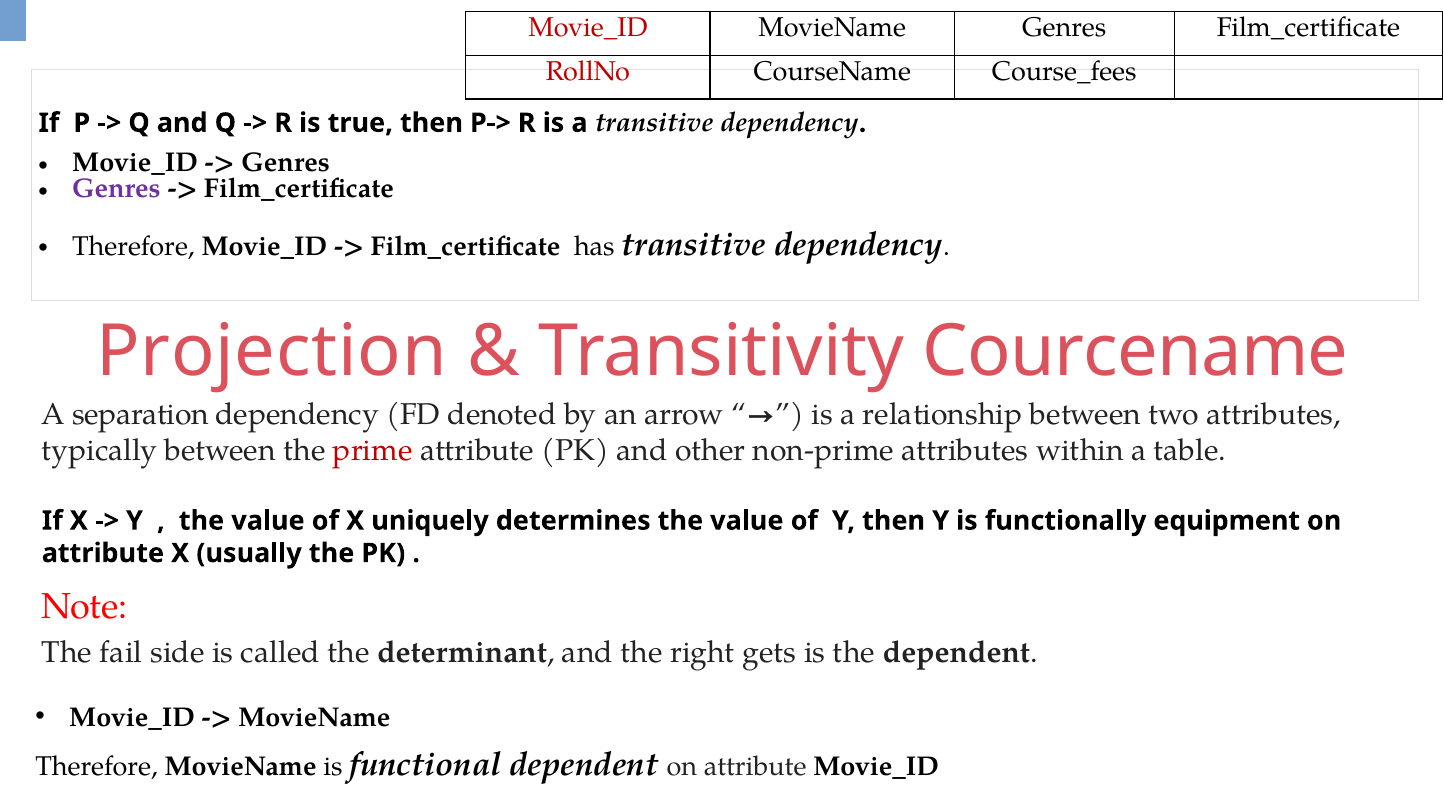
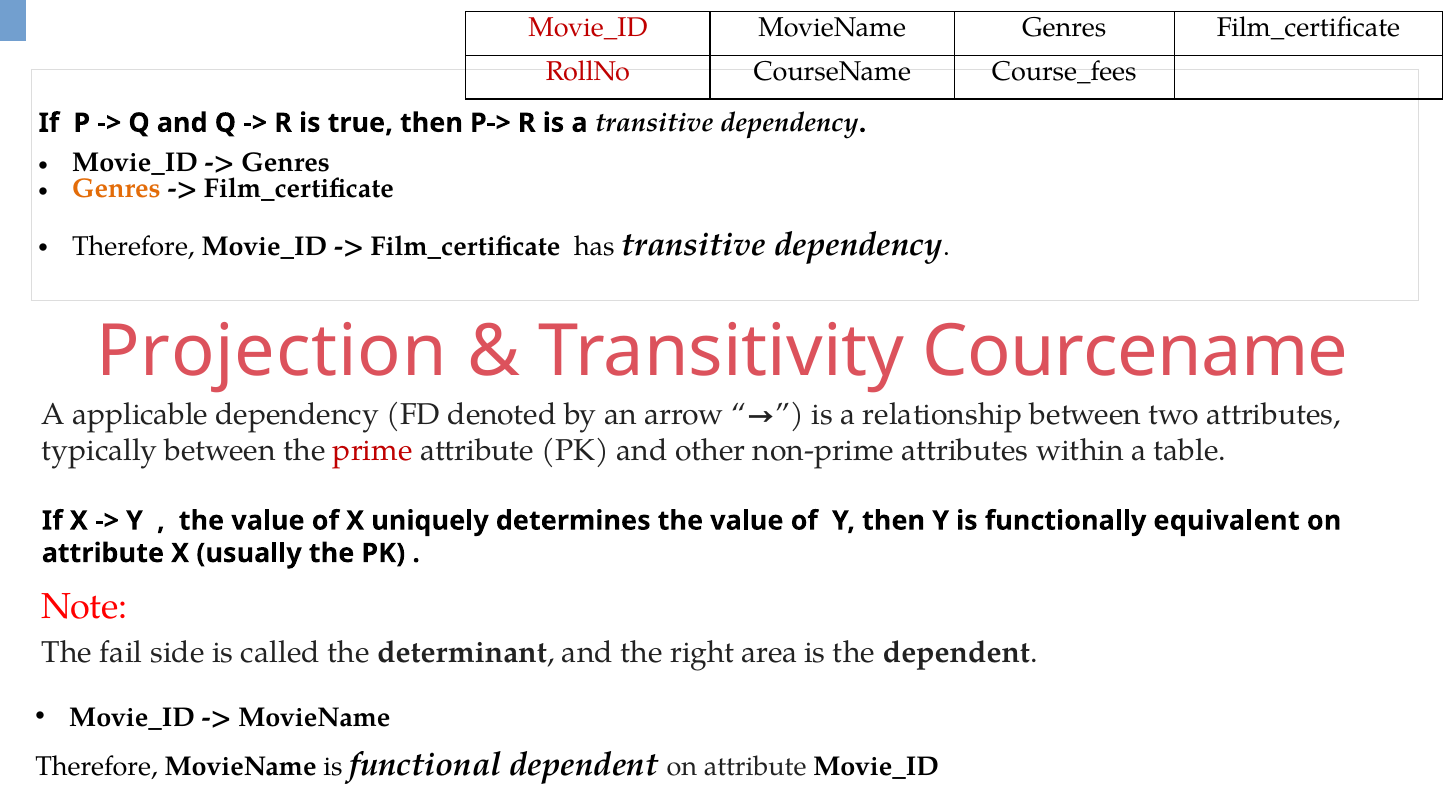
Genres at (116, 189) colour: purple -> orange
separation: separation -> applicable
equipment: equipment -> equivalent
gets: gets -> area
